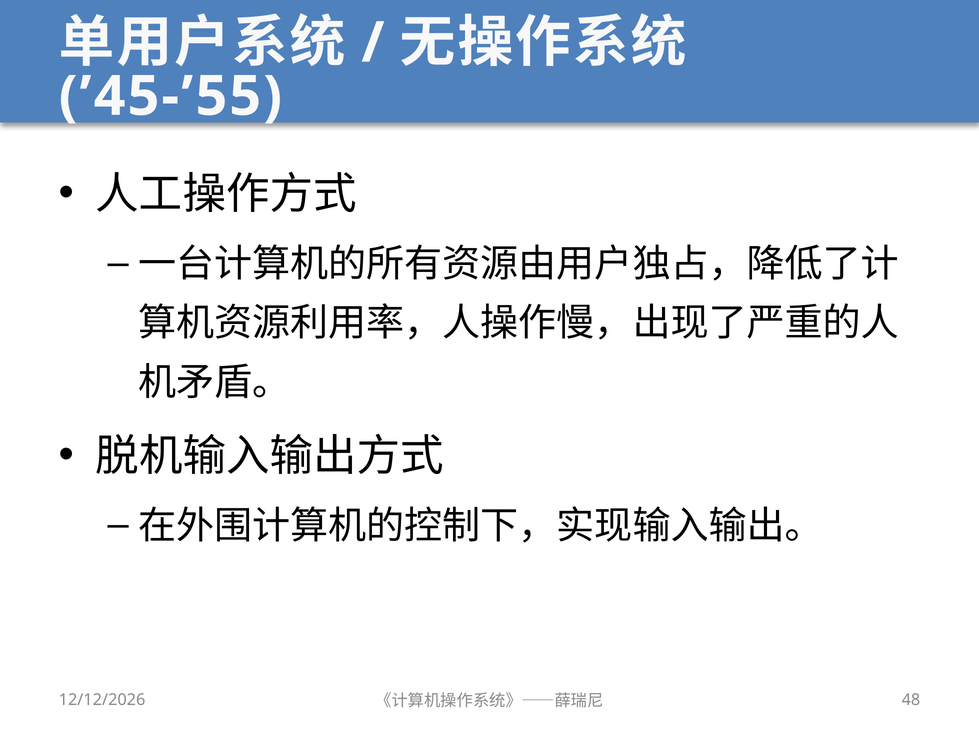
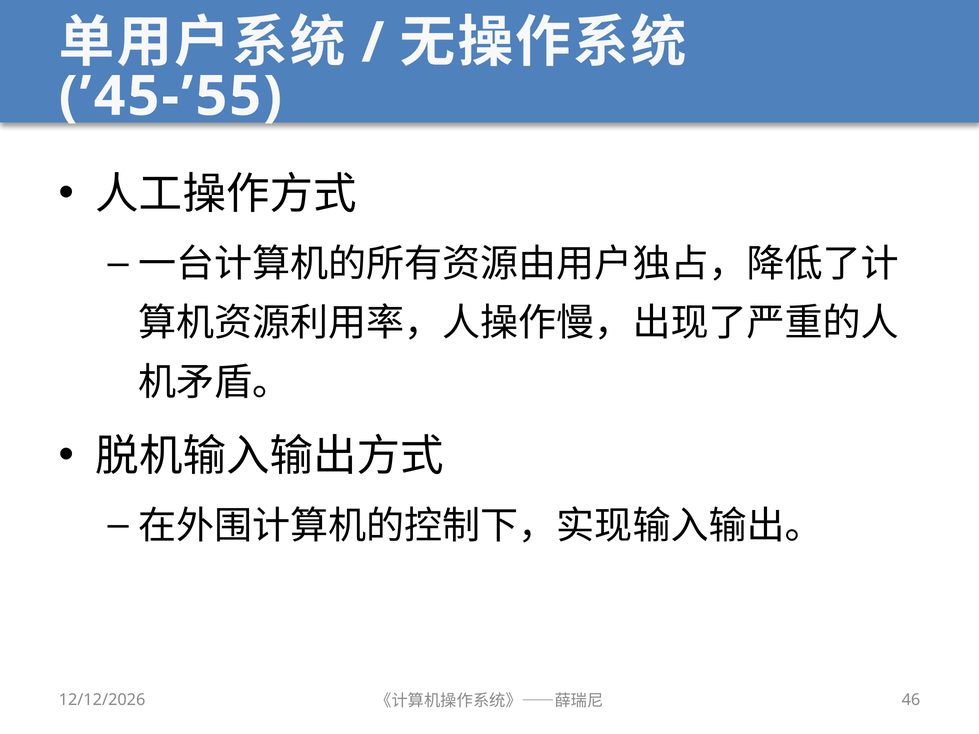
48: 48 -> 46
